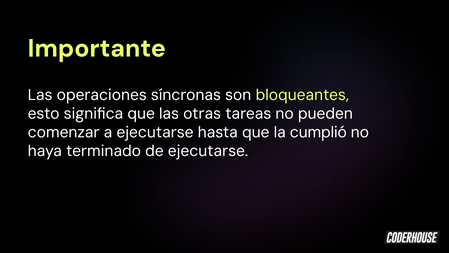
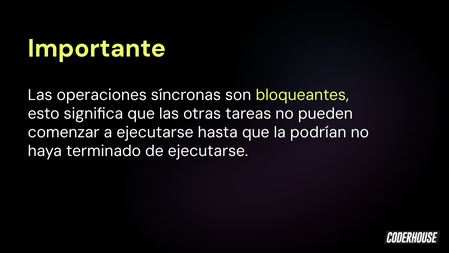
cumplió: cumplió -> podrían
